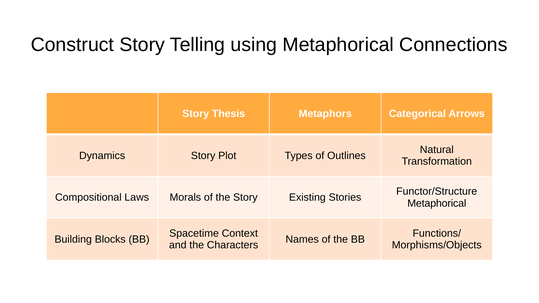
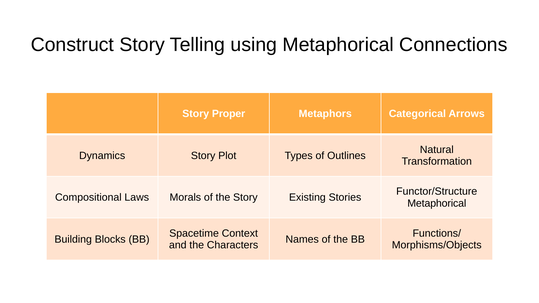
Thesis: Thesis -> Proper
